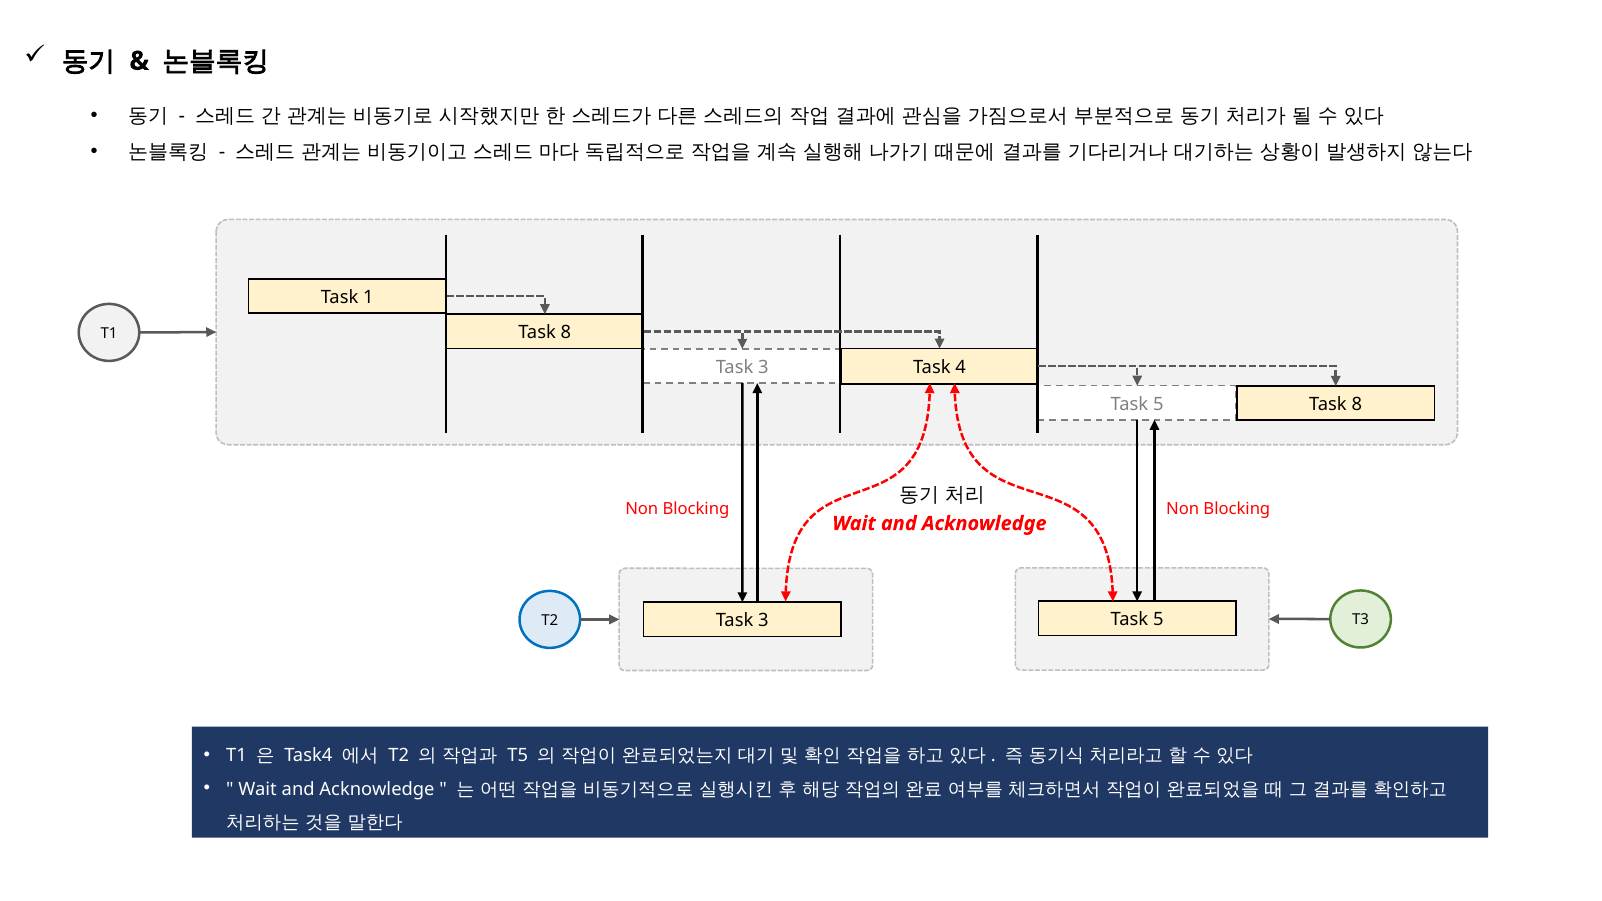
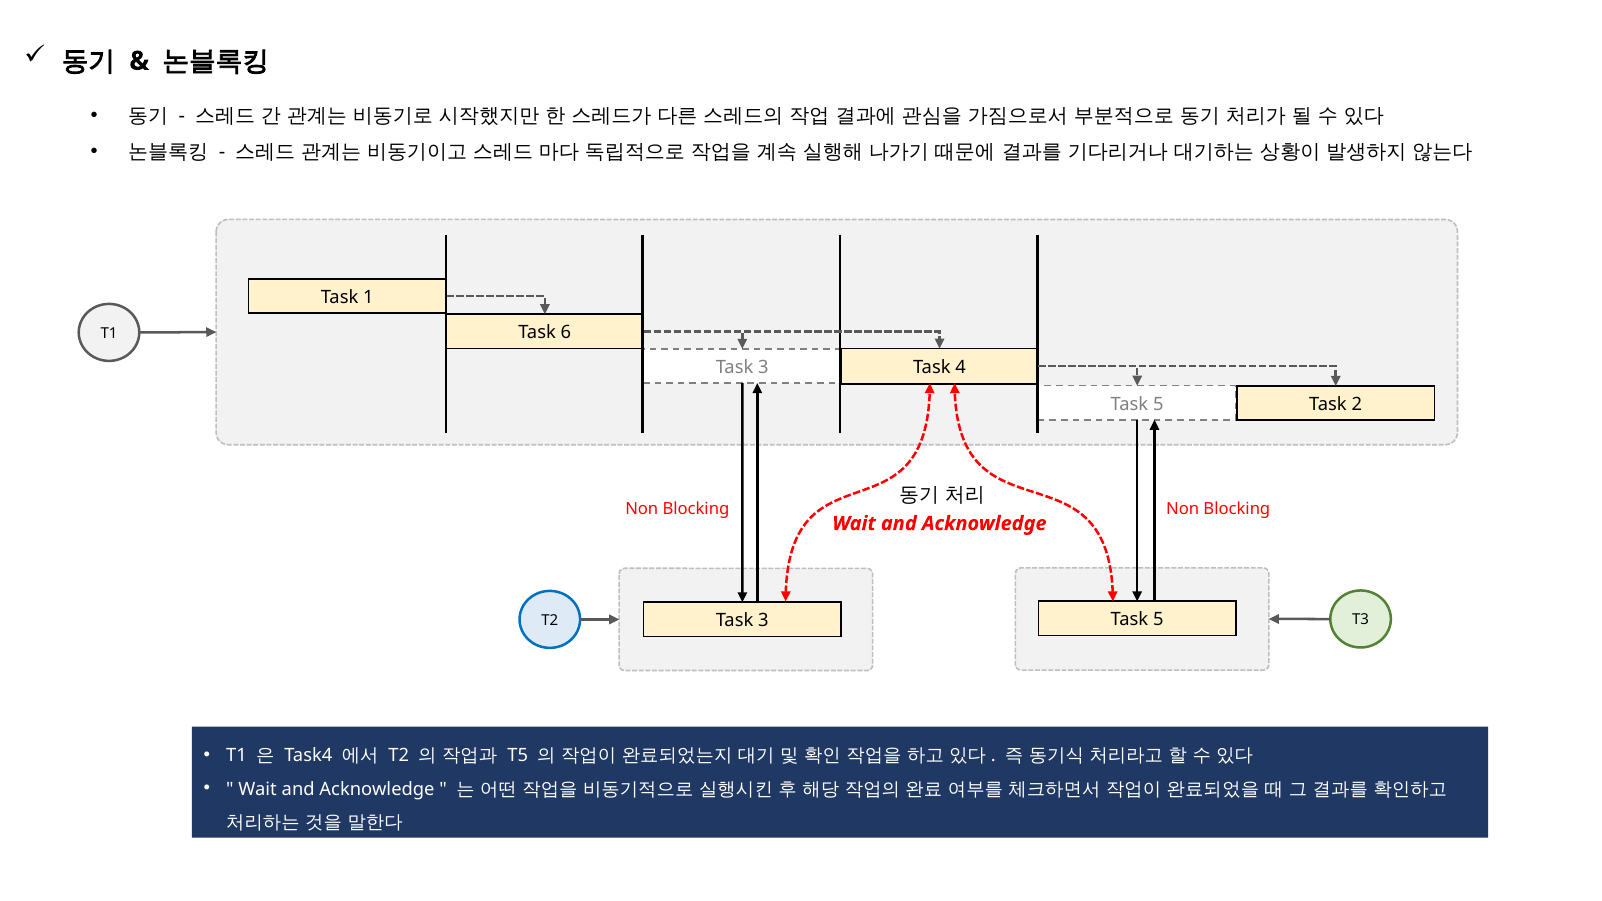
T1 Task 8: 8 -> 6
8 at (1357, 404): 8 -> 2
